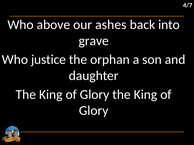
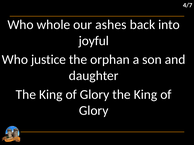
above: above -> whole
grave: grave -> joyful
